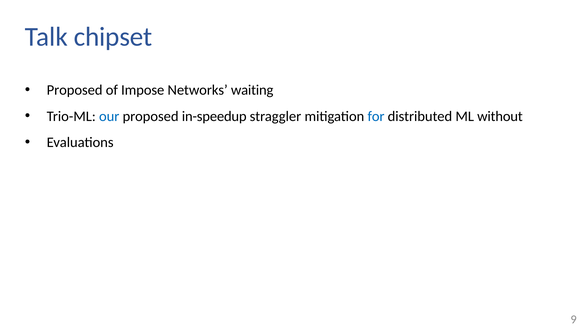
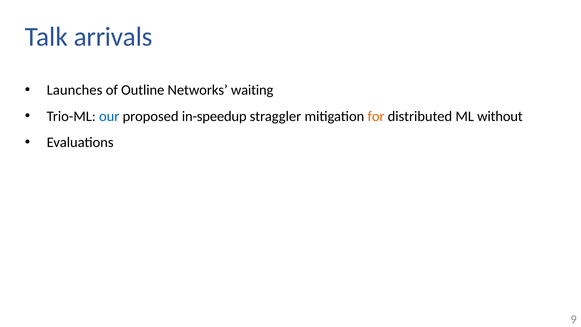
chipset: chipset -> arrivals
Proposed at (75, 90): Proposed -> Launches
Impose: Impose -> Outline
for colour: blue -> orange
